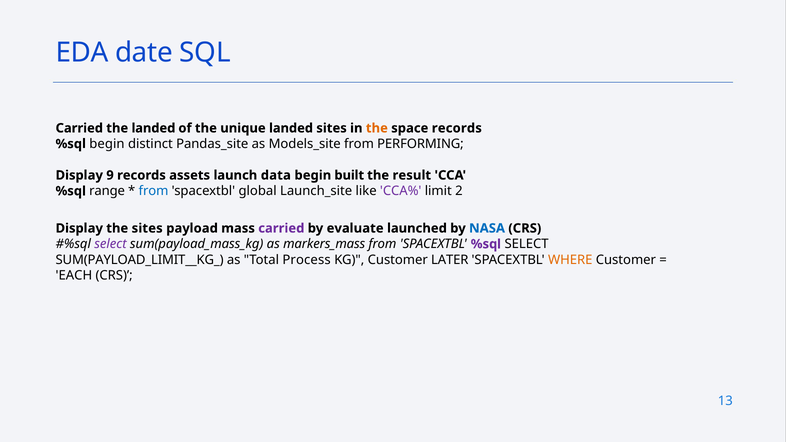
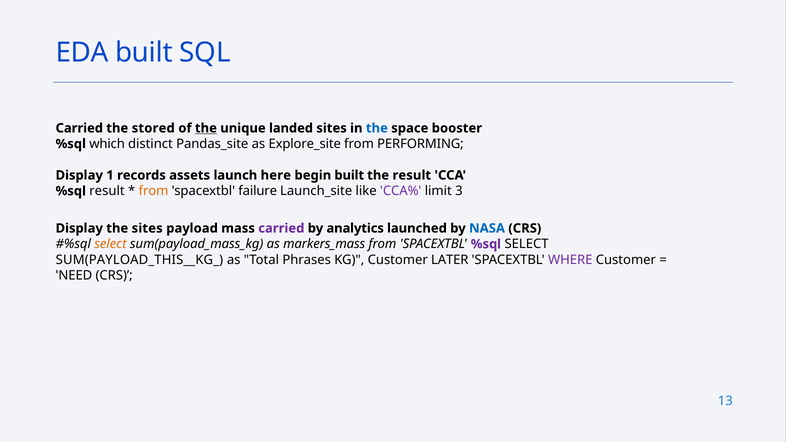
EDA date: date -> built
the landed: landed -> stored
the at (206, 128) underline: none -> present
the at (377, 128) colour: orange -> blue
space records: records -> booster
%sql begin: begin -> which
Models_site: Models_site -> Explore_site
9: 9 -> 1
data: data -> here
%sql range: range -> result
from at (153, 191) colour: blue -> orange
global: global -> failure
2: 2 -> 3
evaluate: evaluate -> analytics
select at (110, 244) colour: purple -> orange
SUM(PAYLOAD_LIMIT__KG_: SUM(PAYLOAD_LIMIT__KG_ -> SUM(PAYLOAD_THIS__KG_
Process: Process -> Phrases
WHERE colour: orange -> purple
EACH: EACH -> NEED
